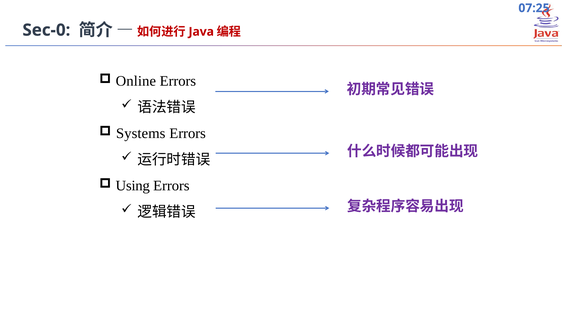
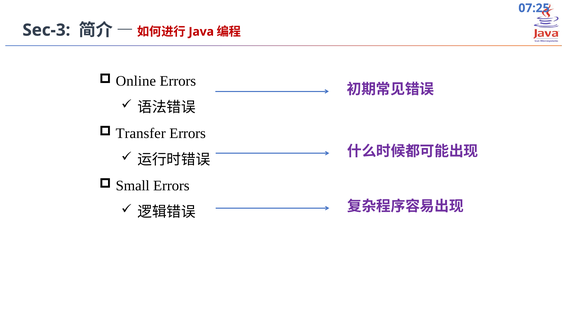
Sec-0: Sec-0 -> Sec-3
Systems: Systems -> Transfer
Using: Using -> Small
